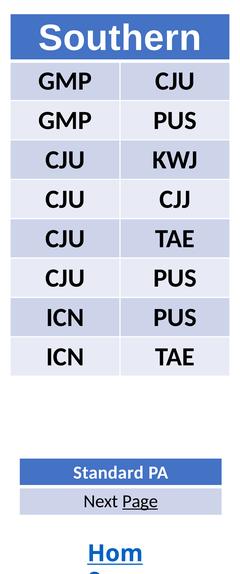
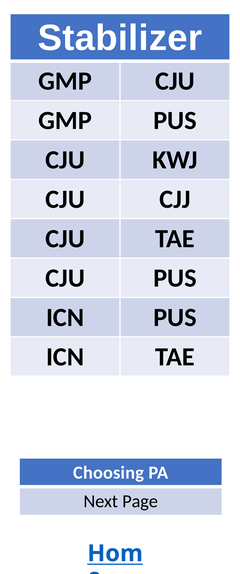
Southern: Southern -> Stabilizer
Standard: Standard -> Choosing
Page underline: present -> none
